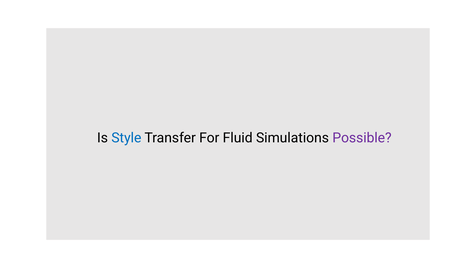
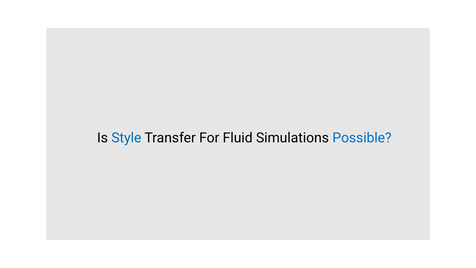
Possible colour: purple -> blue
